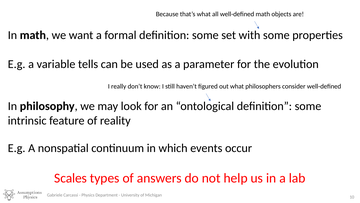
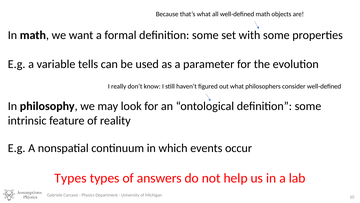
Scales at (71, 178): Scales -> Types
